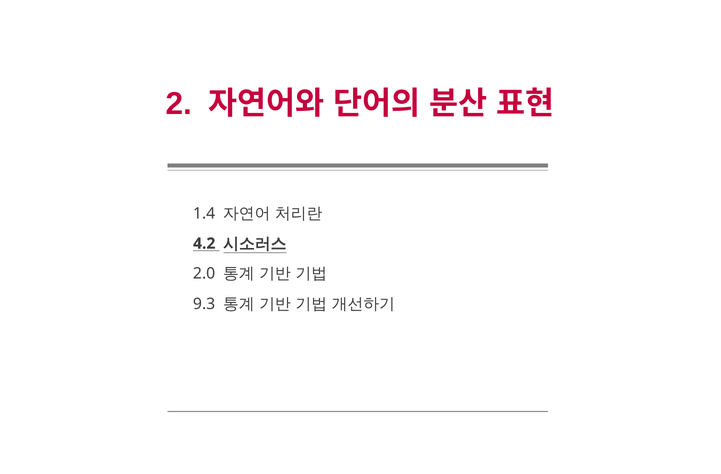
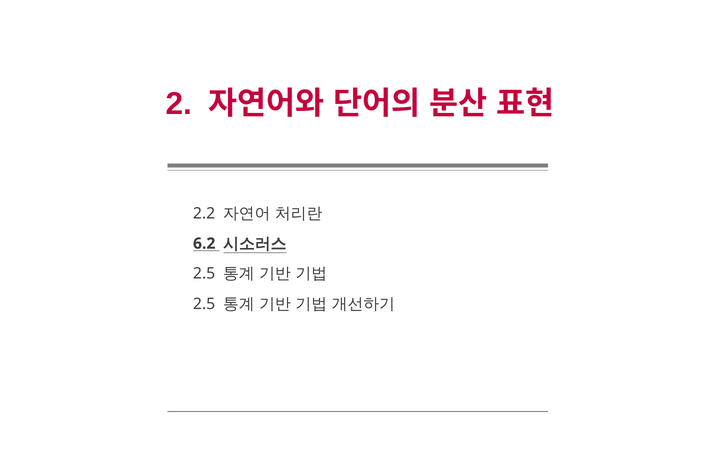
1.4: 1.4 -> 2.2
4.2: 4.2 -> 6.2
2.0 at (204, 273): 2.0 -> 2.5
9.3 at (204, 304): 9.3 -> 2.5
